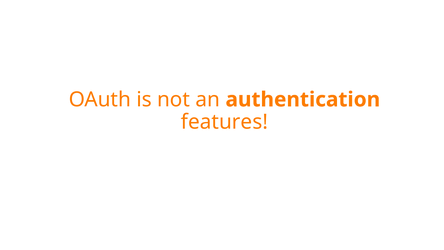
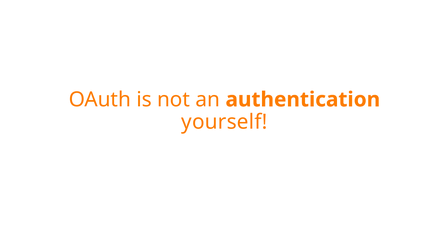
features: features -> yourself
